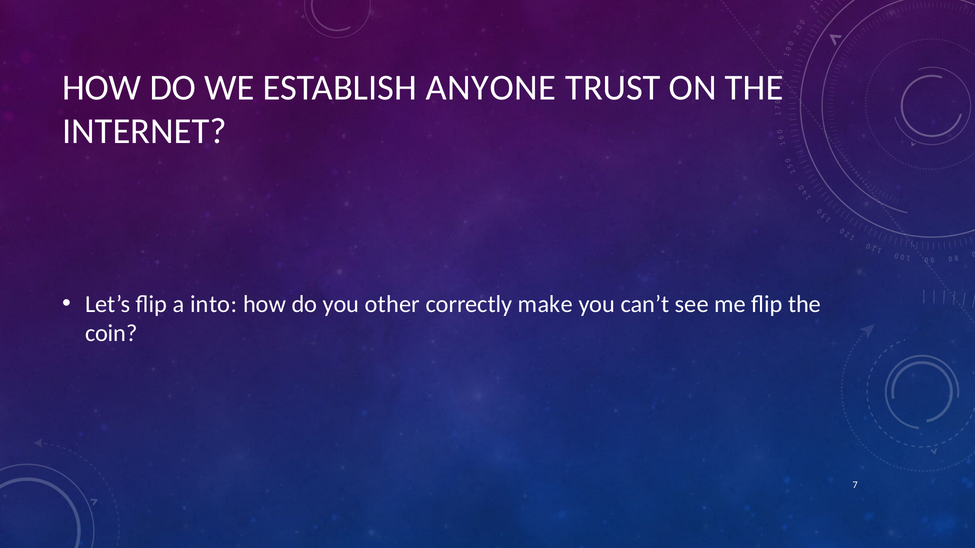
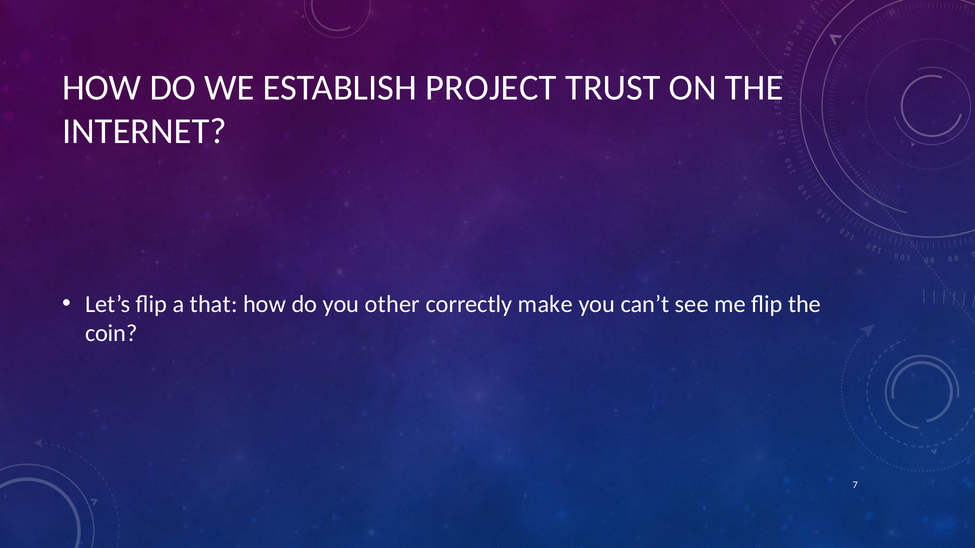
ANYONE: ANYONE -> PROJECT
into: into -> that
